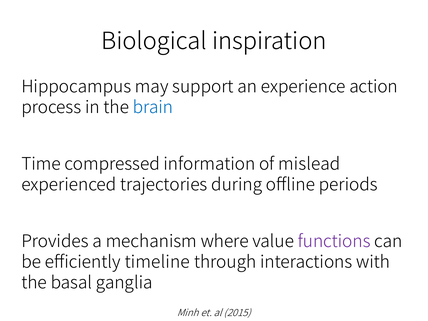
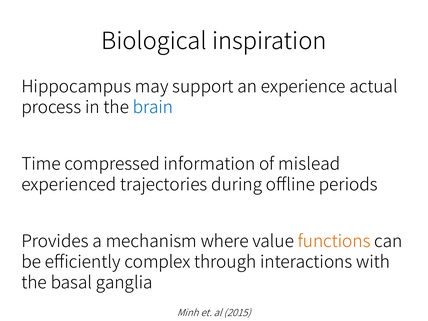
action: action -> actual
functions colour: purple -> orange
timeline: timeline -> complex
